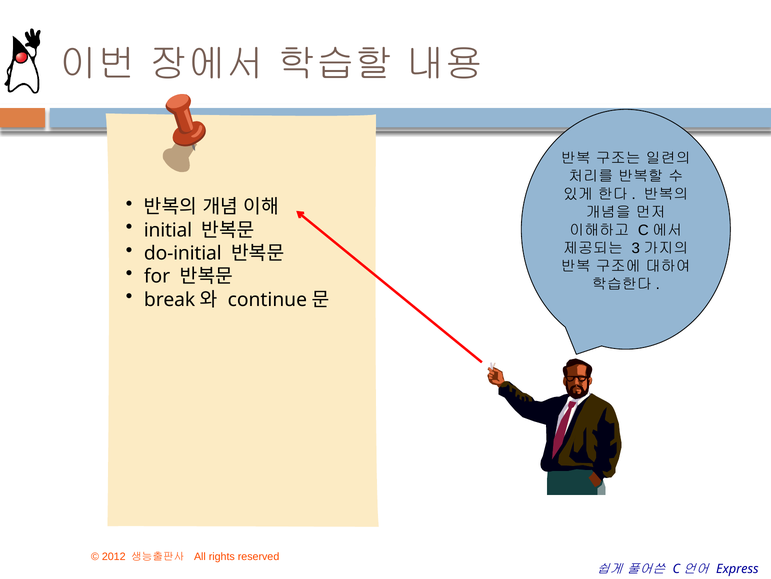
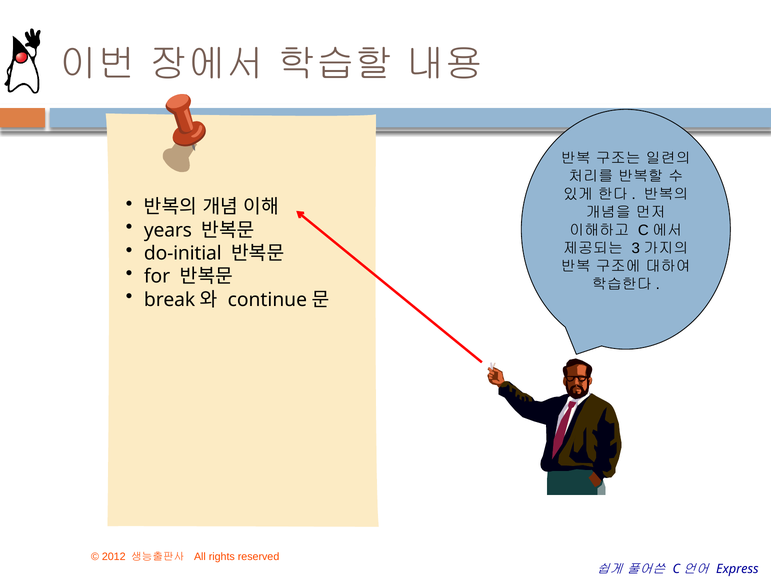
initial: initial -> years
